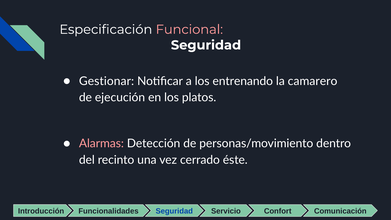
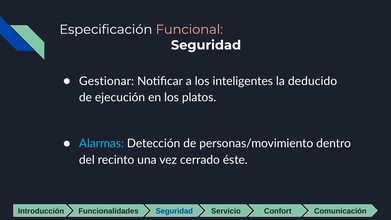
entrenando: entrenando -> inteligentes
camarero: camarero -> deducido
Alarmas colour: pink -> light blue
